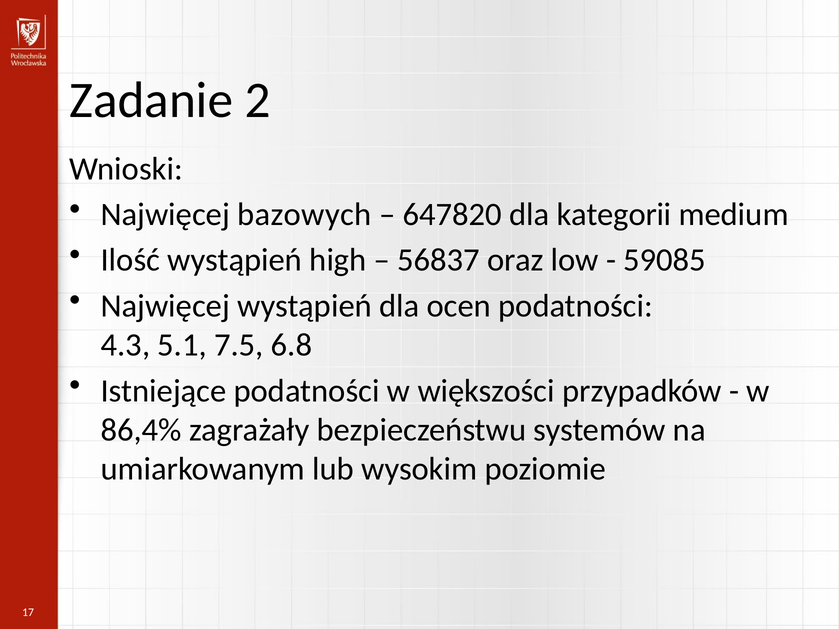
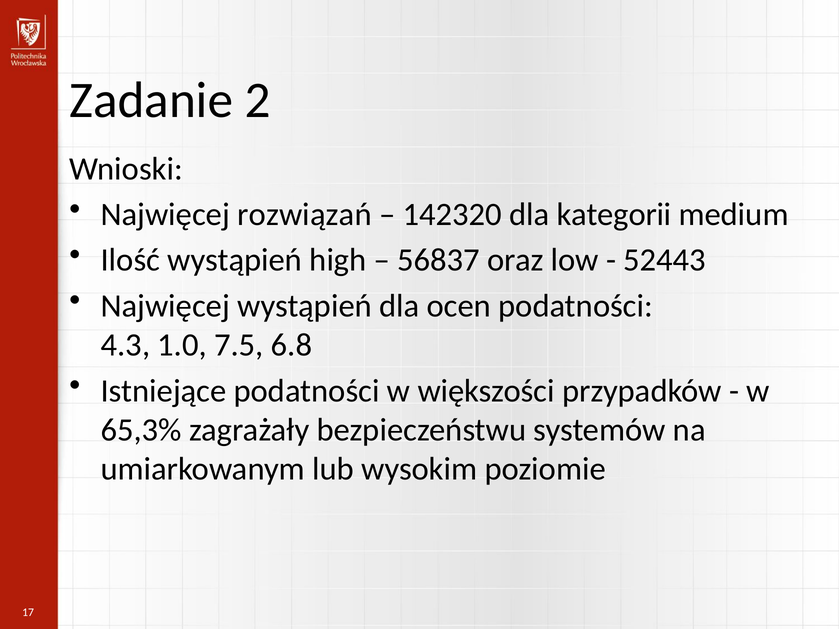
bazowych: bazowych -> rozwiązań
647820: 647820 -> 142320
59085: 59085 -> 52443
5.1: 5.1 -> 1.0
86,4%: 86,4% -> 65,3%
